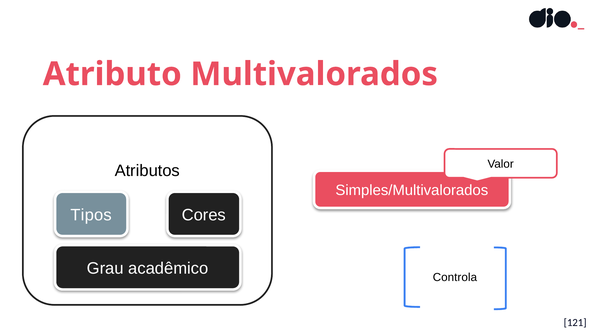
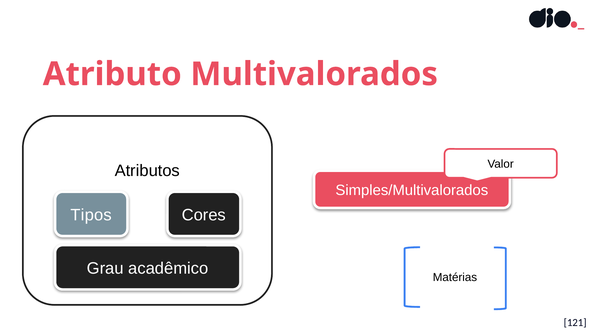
Controla: Controla -> Matérias
